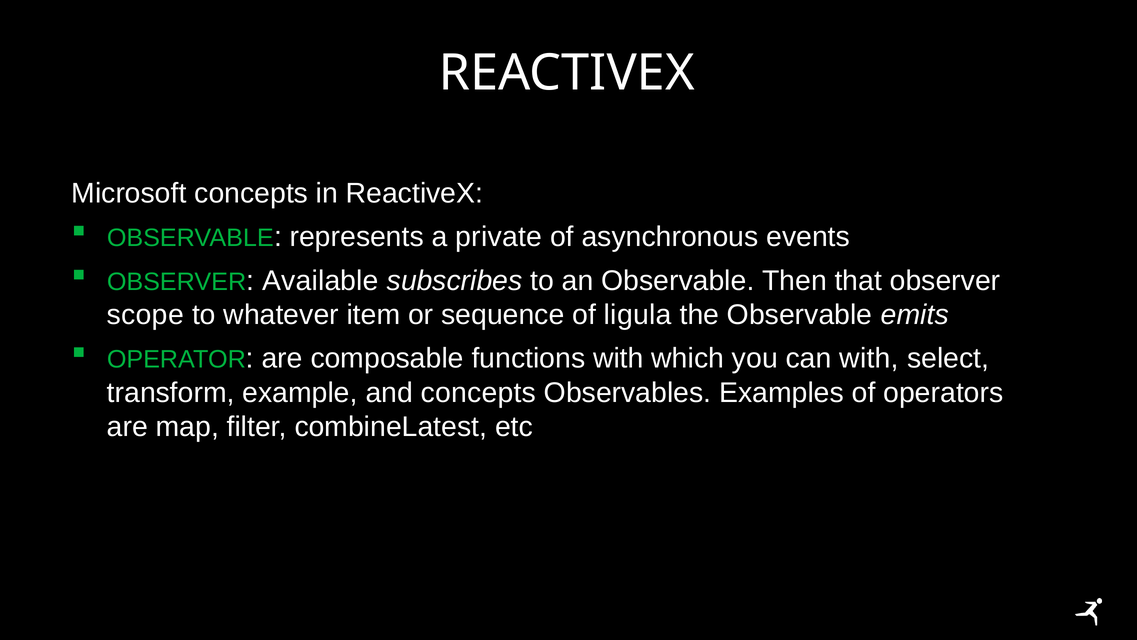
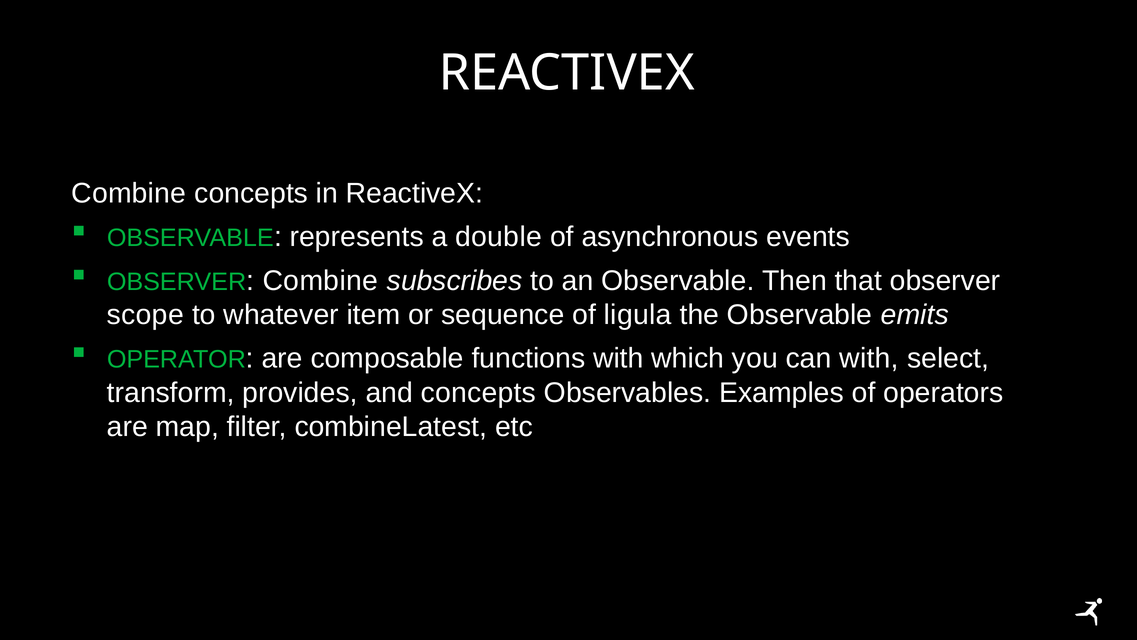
Microsoft at (129, 193): Microsoft -> Combine
private: private -> double
OBSERVER Available: Available -> Combine
example: example -> provides
